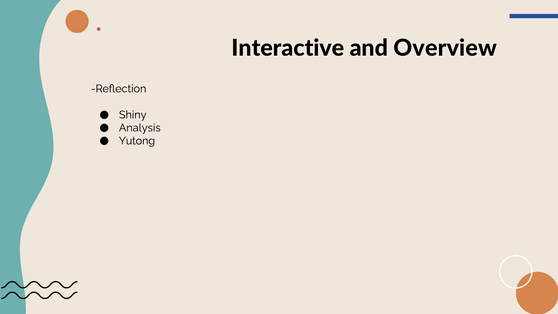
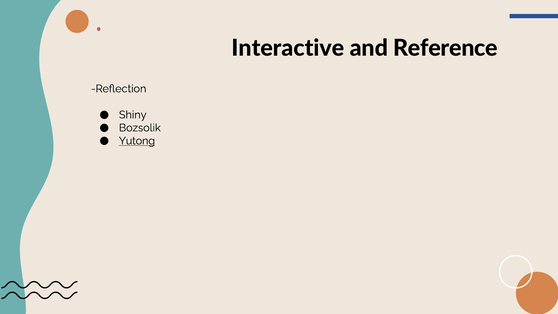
Overview: Overview -> Reference
Analysis: Analysis -> Bozsolik
Yutong underline: none -> present
